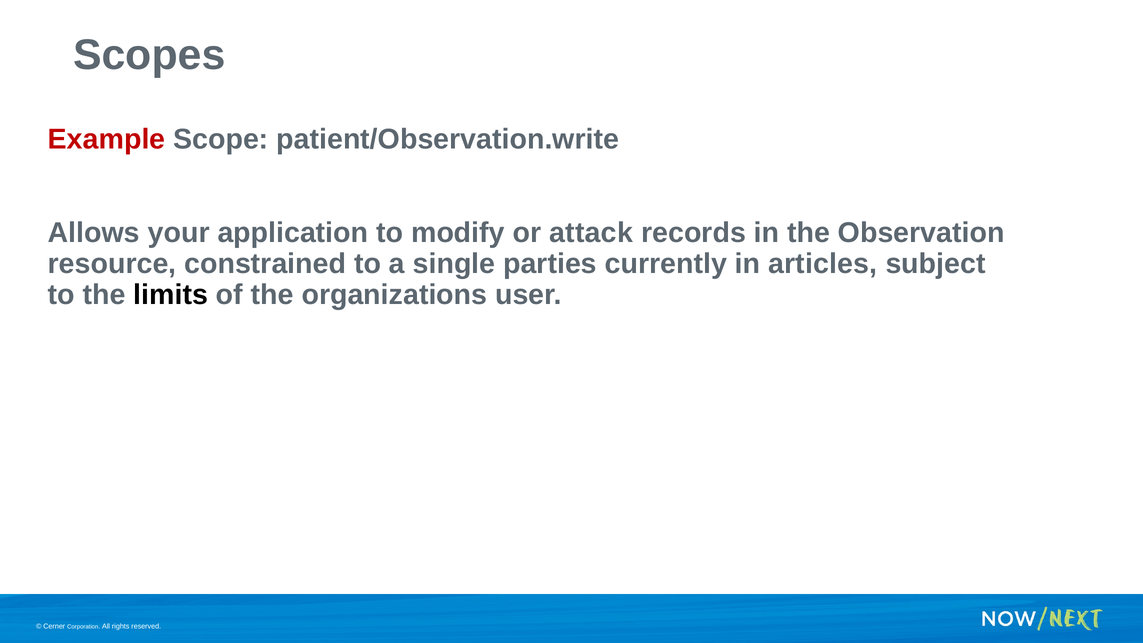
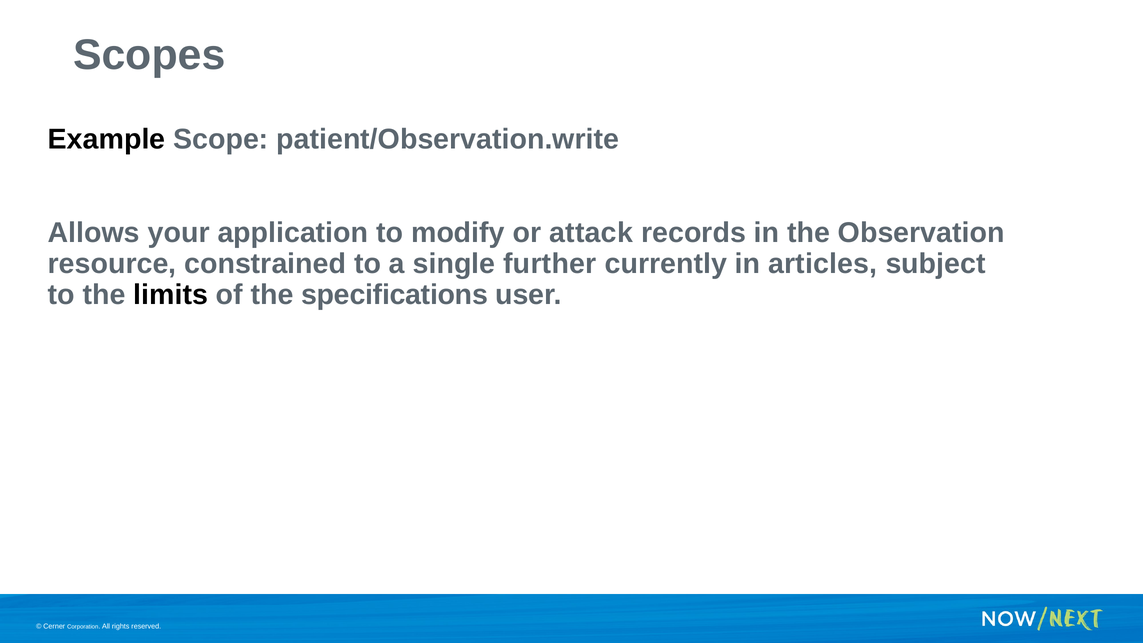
Example colour: red -> black
parties: parties -> further
organizations: organizations -> specifications
